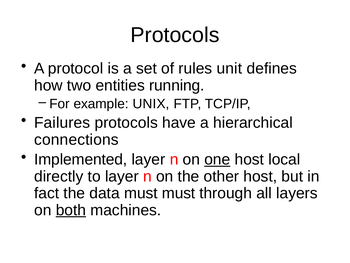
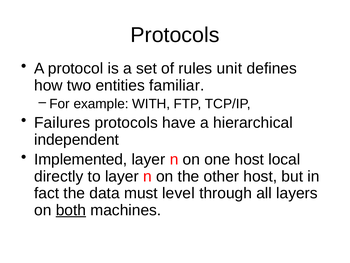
running: running -> familiar
UNIX: UNIX -> WITH
connections: connections -> independent
one underline: present -> none
must must: must -> level
